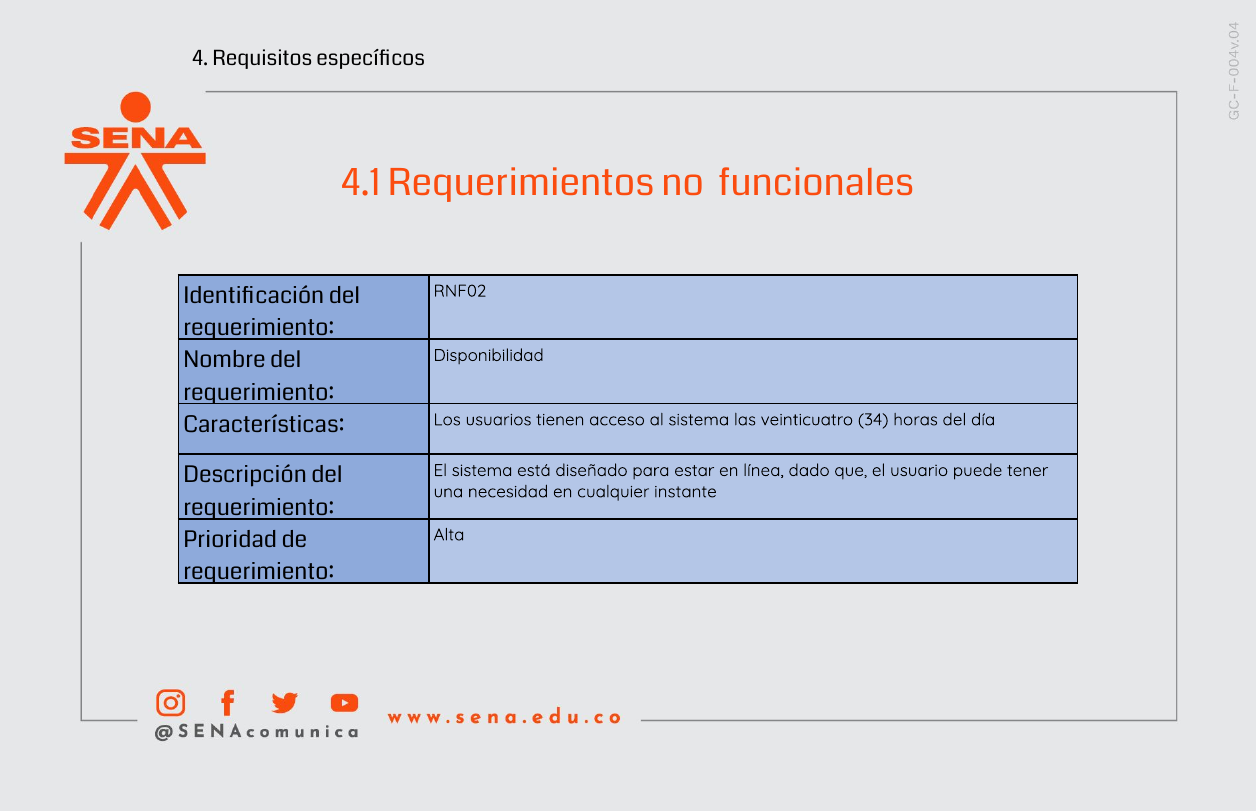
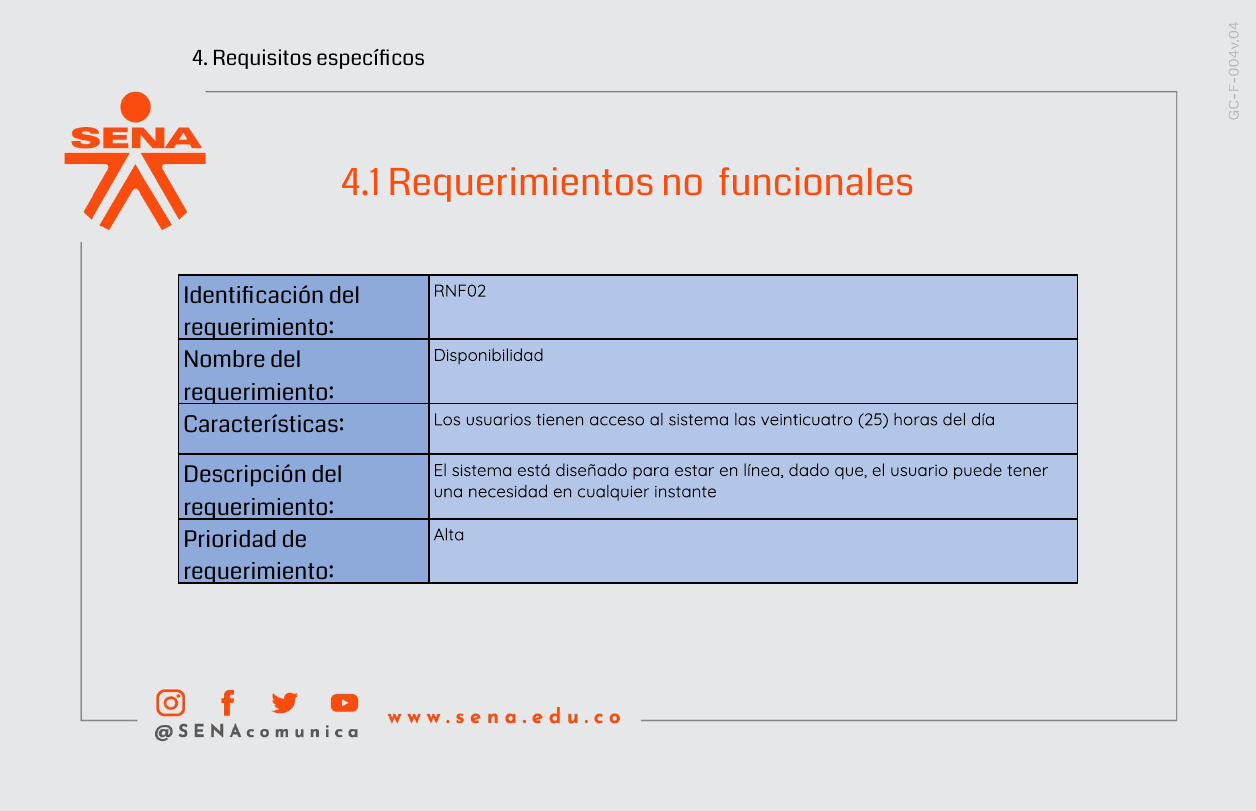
34: 34 -> 25
